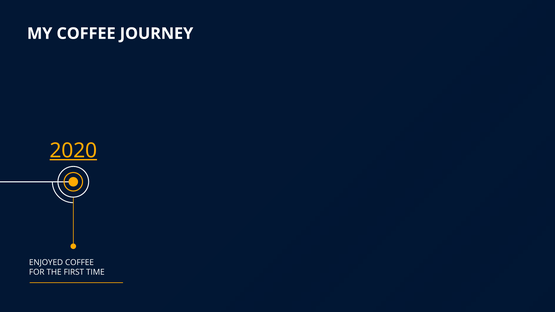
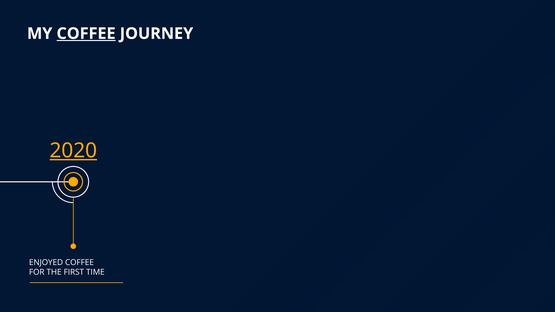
COFFEE at (86, 34) underline: none -> present
